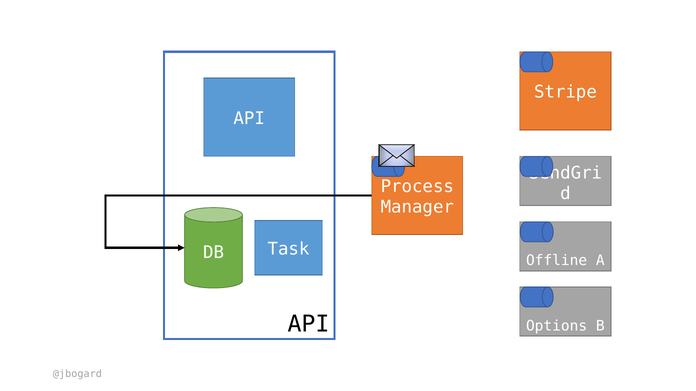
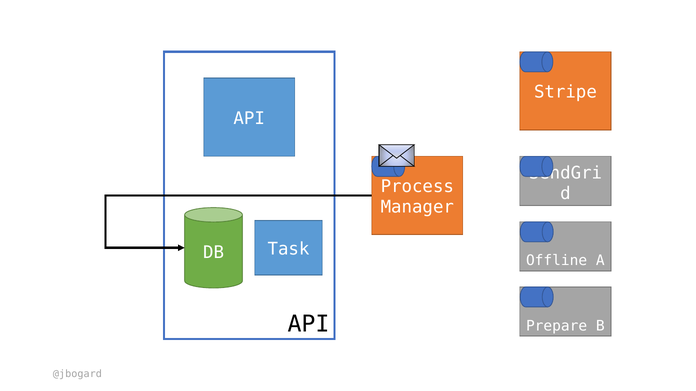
Options: Options -> Prepare
